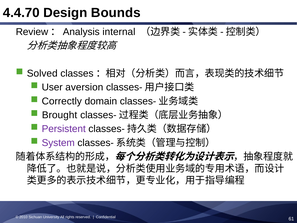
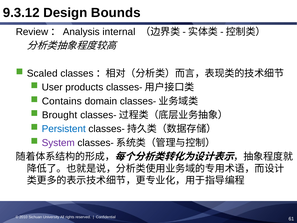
4.4.70: 4.4.70 -> 9.3.12
Solved: Solved -> Scaled
aversion: aversion -> products
Correctly: Correctly -> Contains
Persistent colour: purple -> blue
